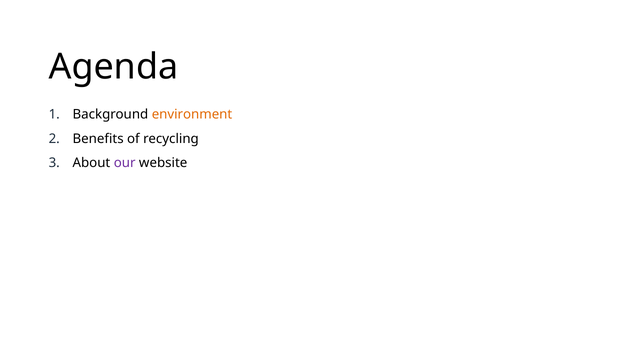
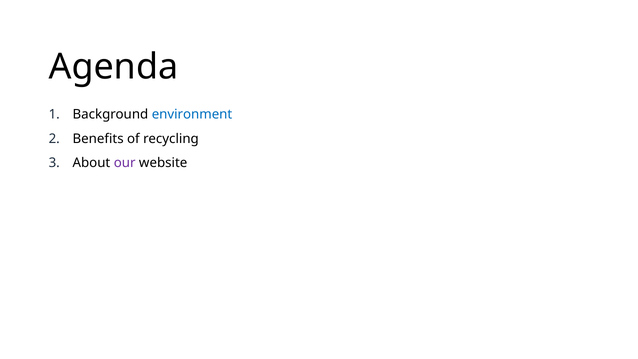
environment colour: orange -> blue
